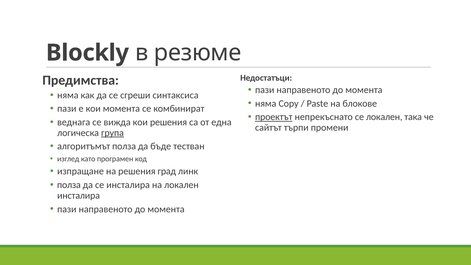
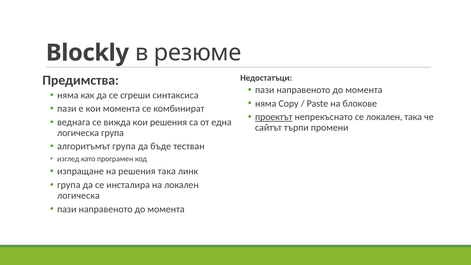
група at (113, 133) underline: present -> none
алгоритъмът полза: полза -> група
решения град: град -> така
полза at (69, 185): полза -> група
инсталира at (79, 195): инсталира -> логическа
